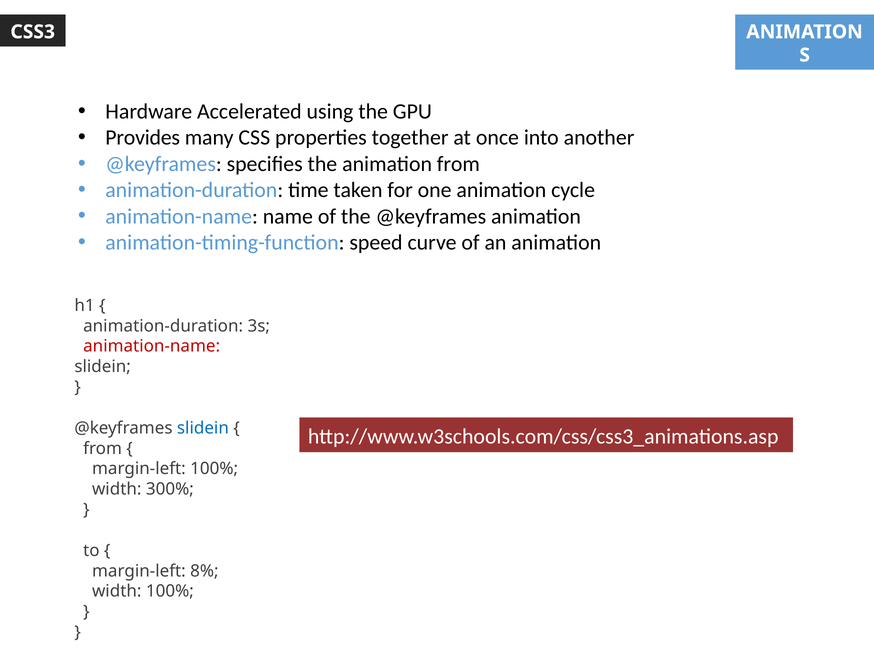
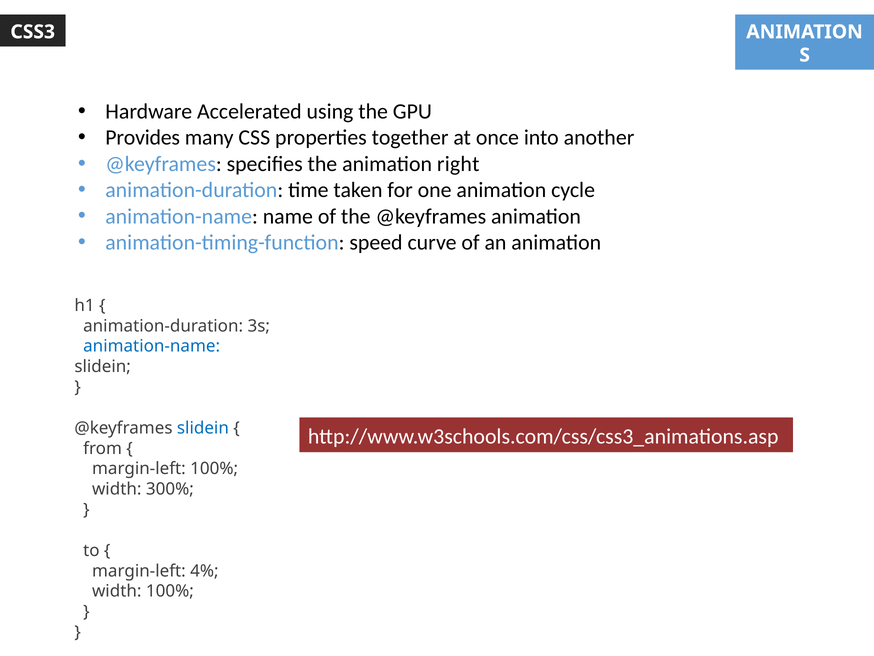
animation from: from -> right
animation-name at (152, 346) colour: red -> blue
8%: 8% -> 4%
